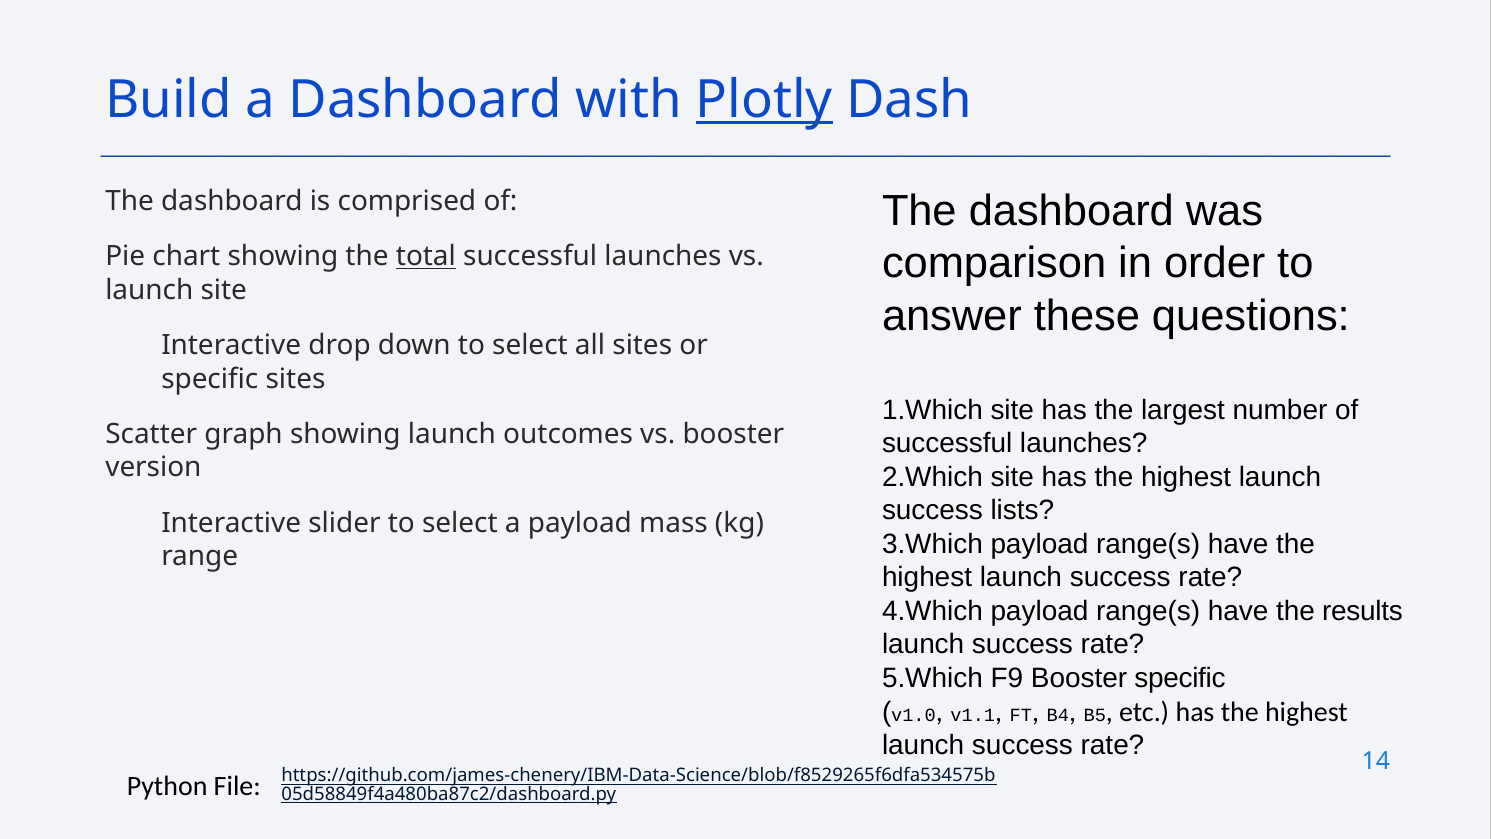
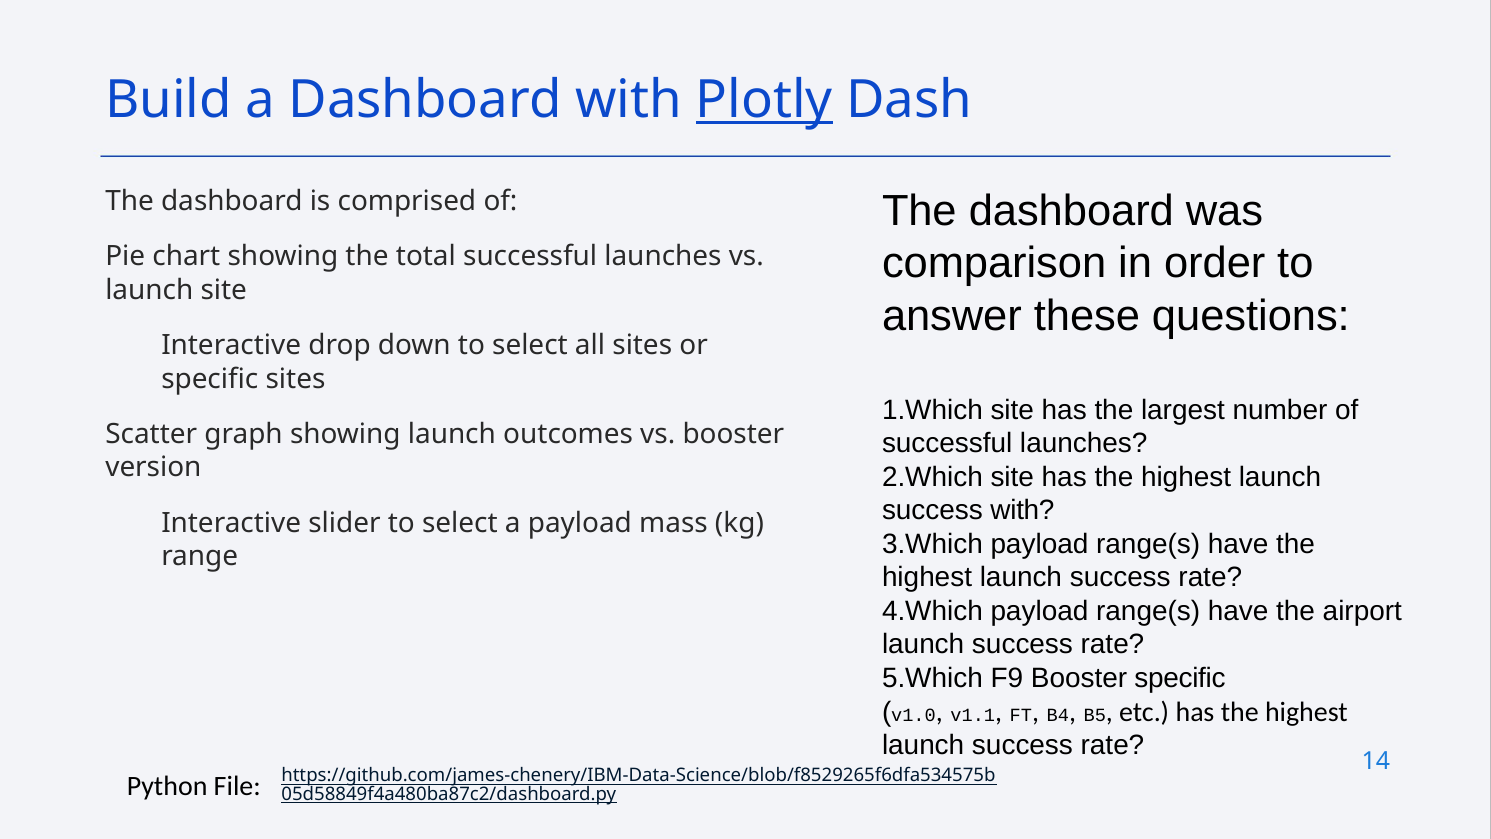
total underline: present -> none
success lists: lists -> with
results: results -> airport
